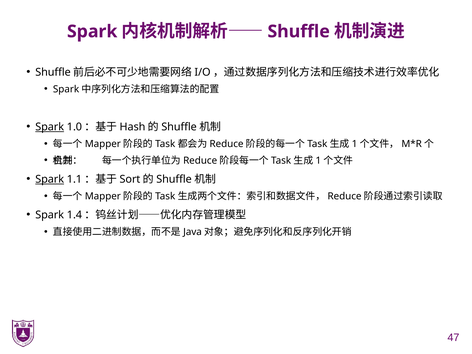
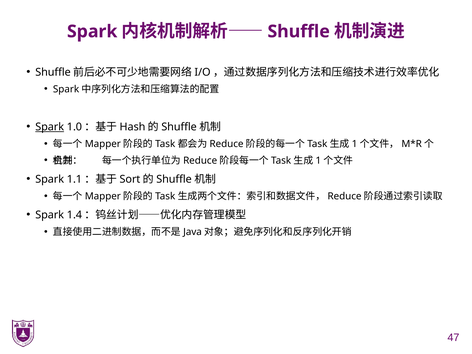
Spark at (50, 179) underline: present -> none
